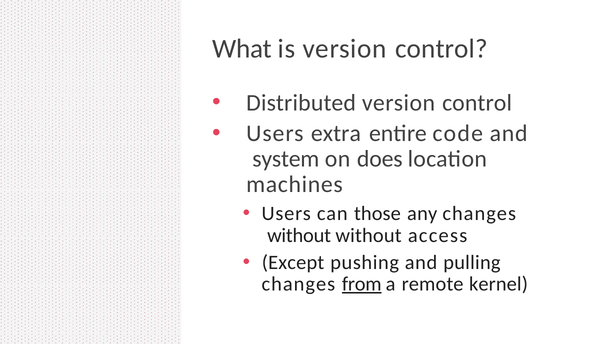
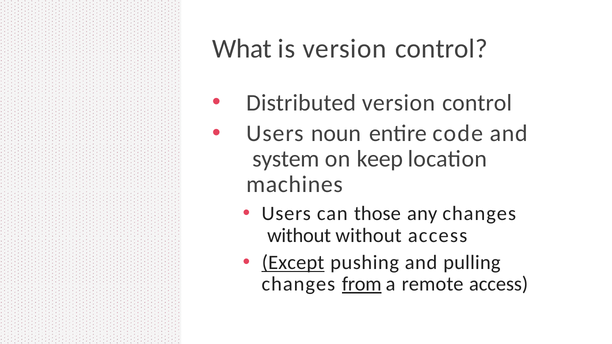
extra: extra -> noun
does: does -> keep
Except underline: none -> present
remote kernel: kernel -> access
